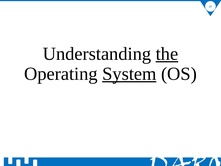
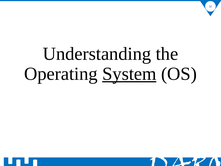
the underline: present -> none
